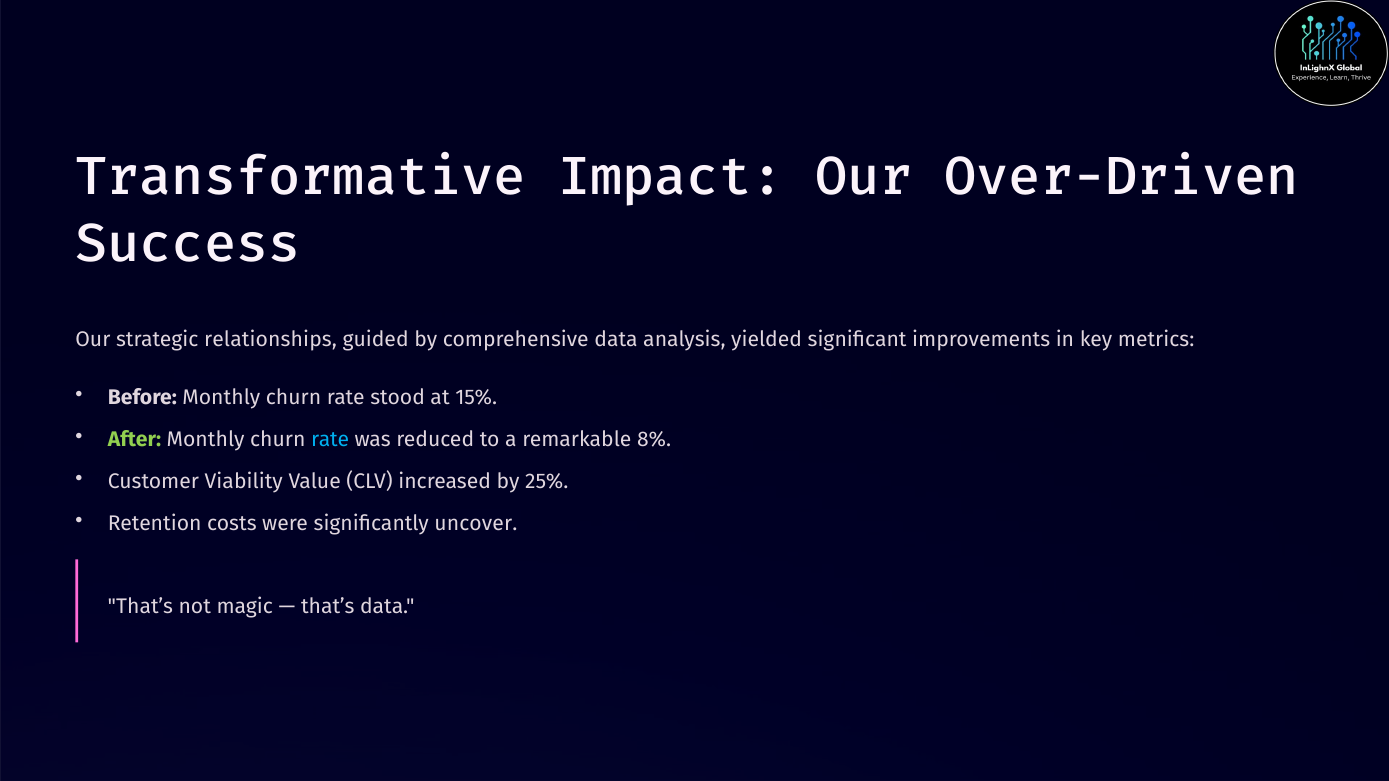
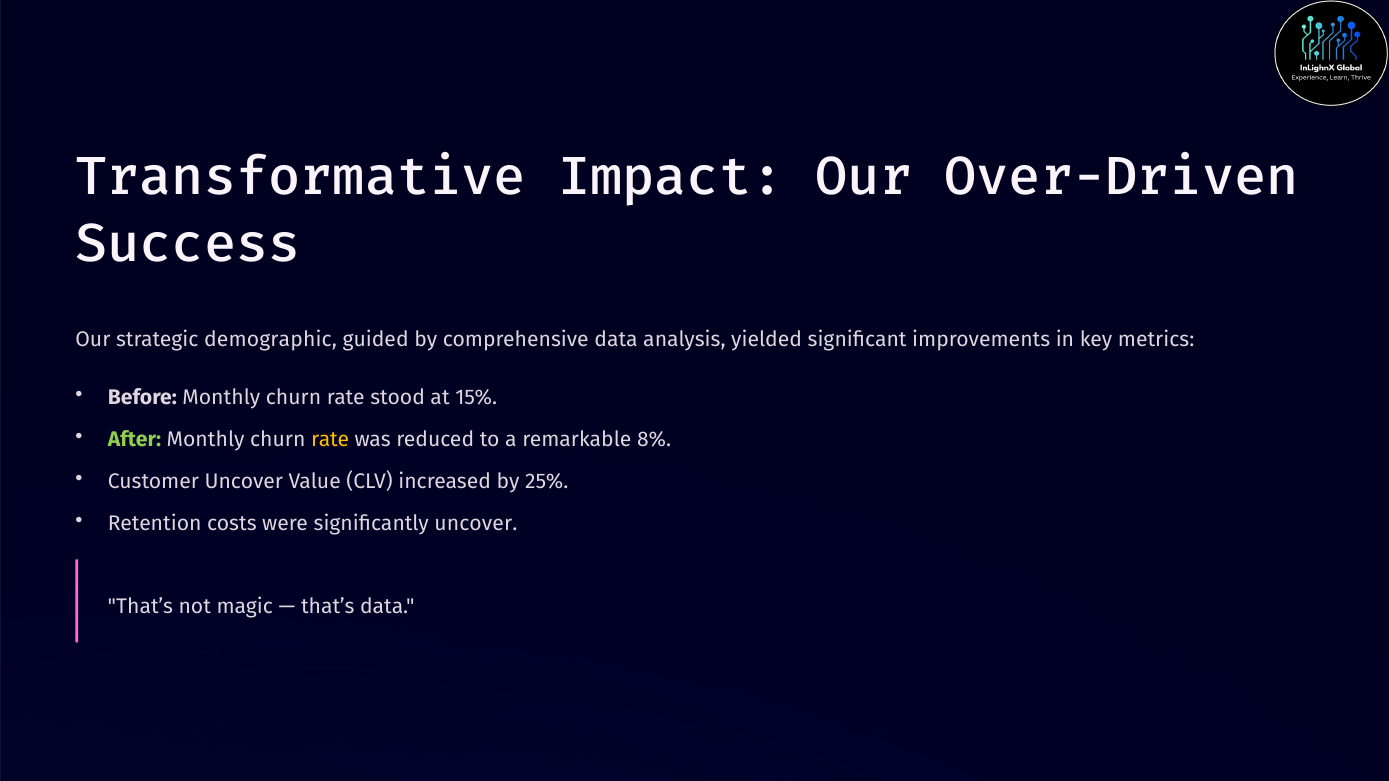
relationships: relationships -> demographic
rate at (330, 440) colour: light blue -> yellow
Customer Viability: Viability -> Uncover
